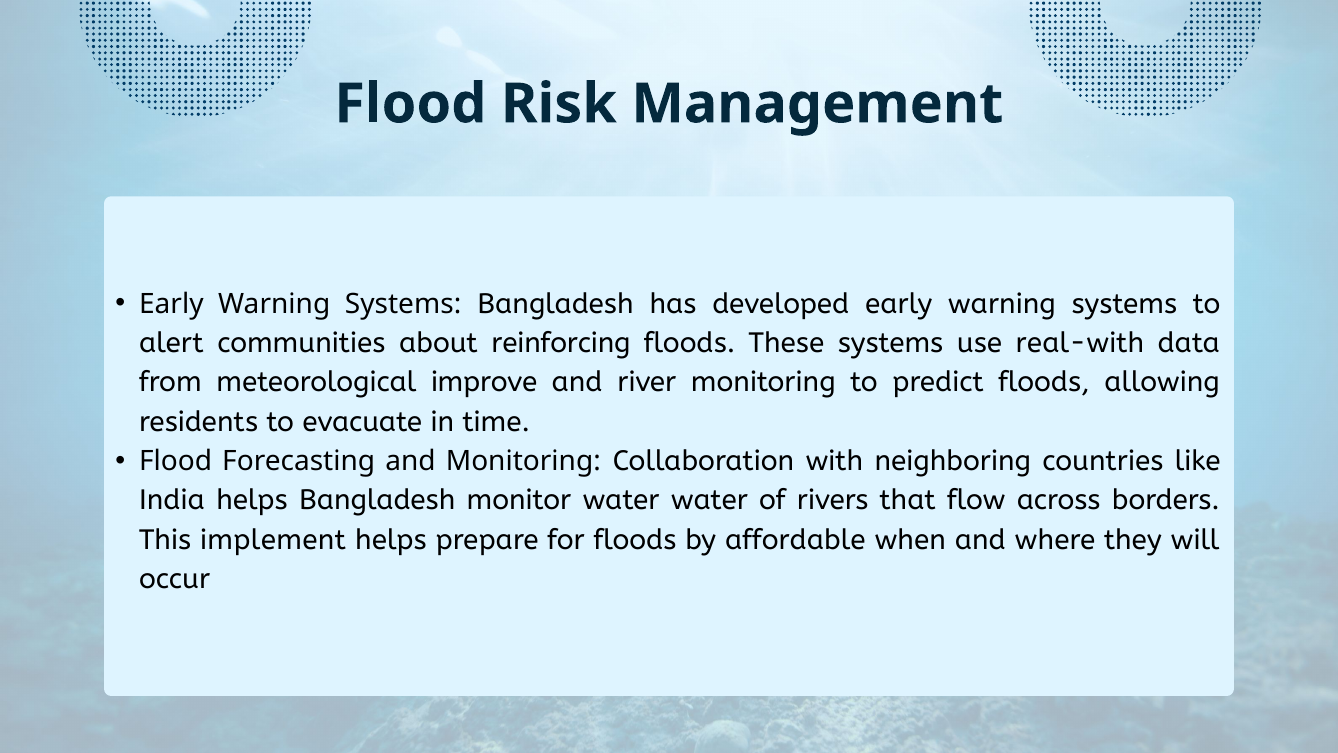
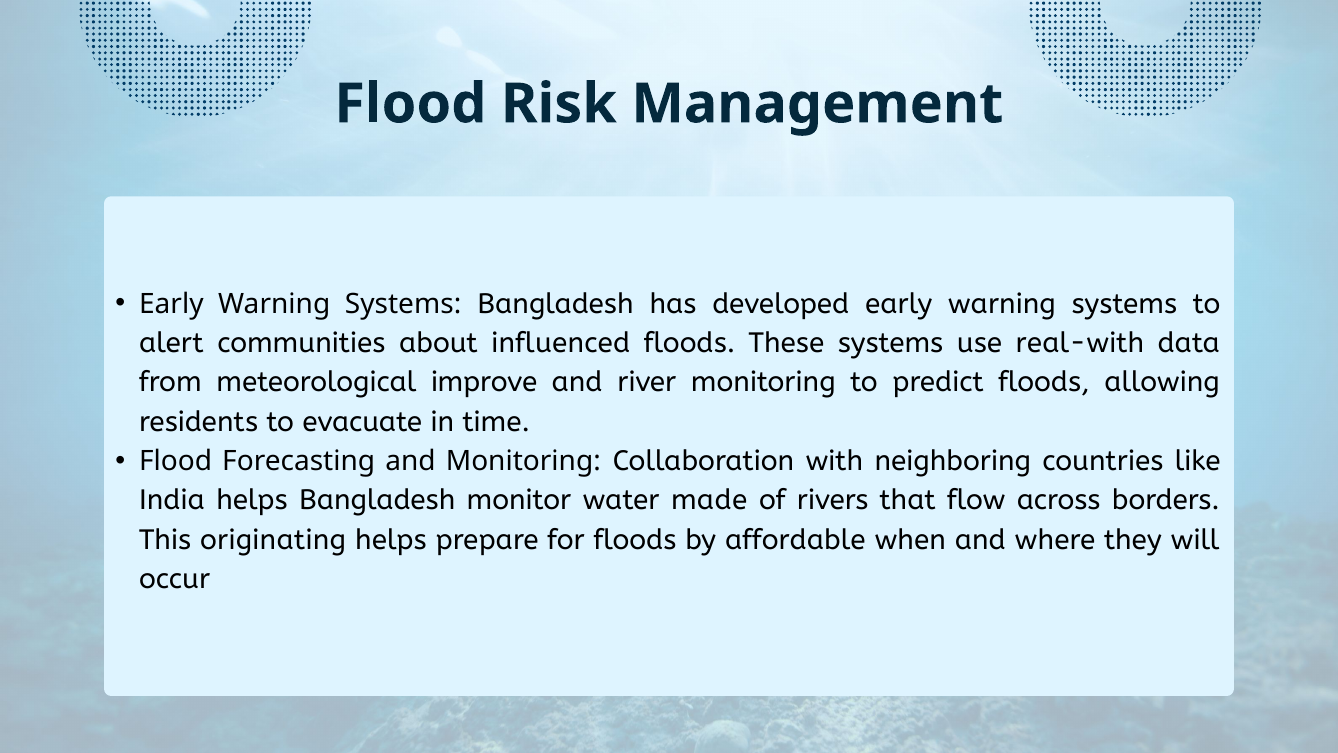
reinforcing: reinforcing -> influenced
water water: water -> made
implement: implement -> originating
